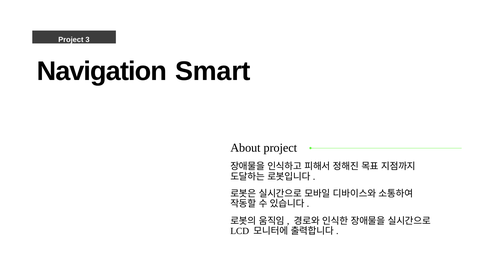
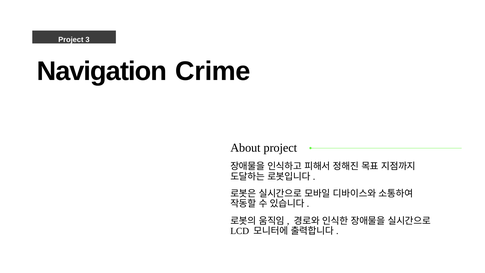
Smart: Smart -> Crime
